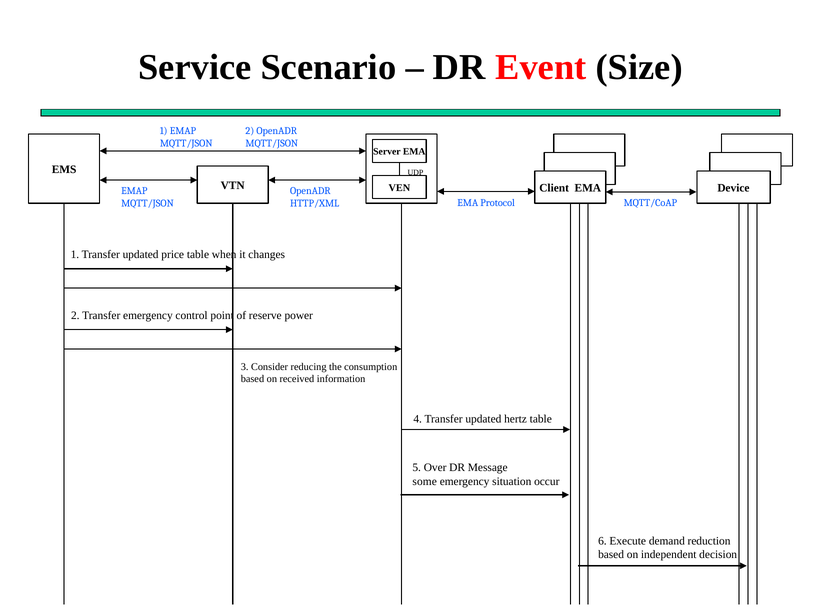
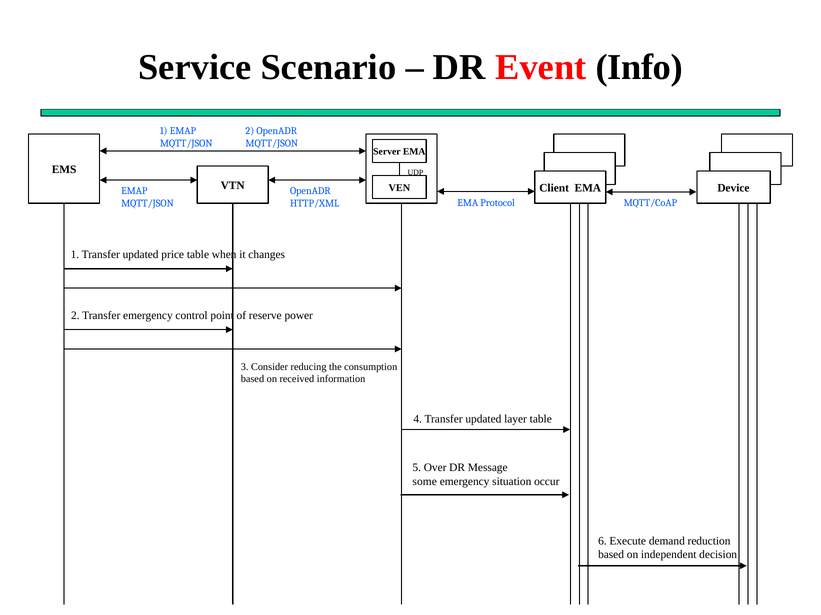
Size: Size -> Info
hertz: hertz -> layer
